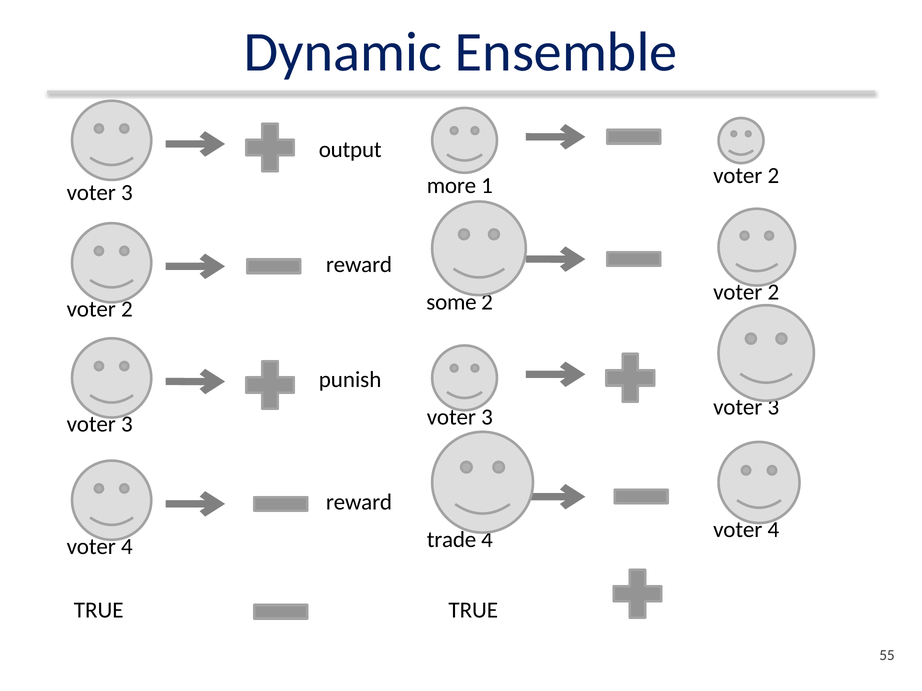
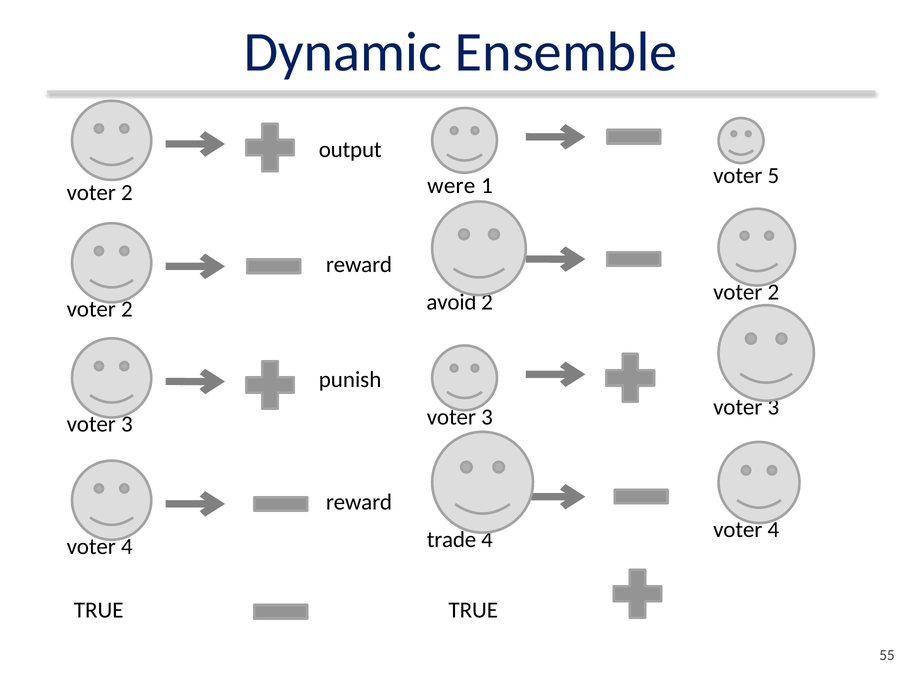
2 at (773, 176): 2 -> 5
more: more -> were
3 at (127, 193): 3 -> 2
some: some -> avoid
